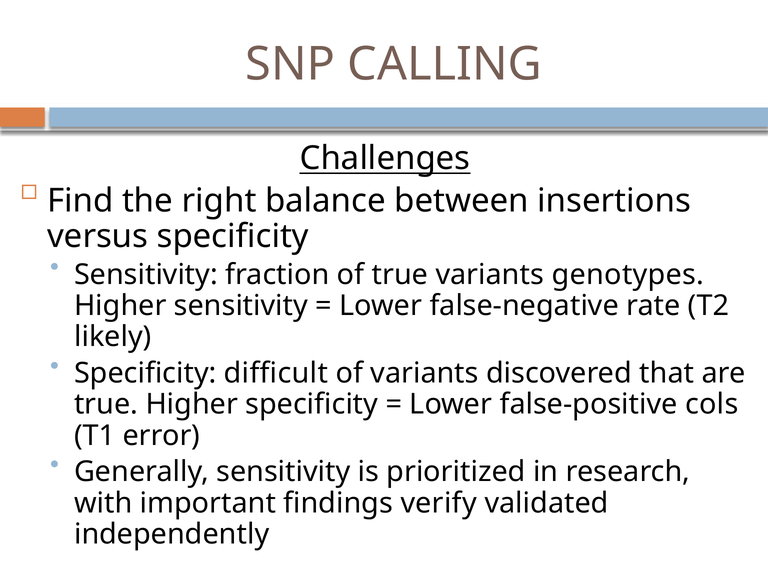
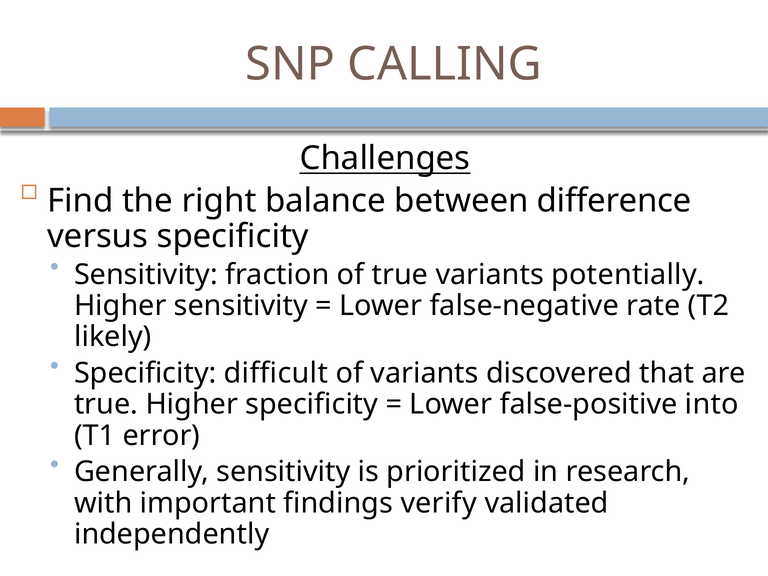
insertions: insertions -> difference
genotypes: genotypes -> potentially
cols: cols -> into
